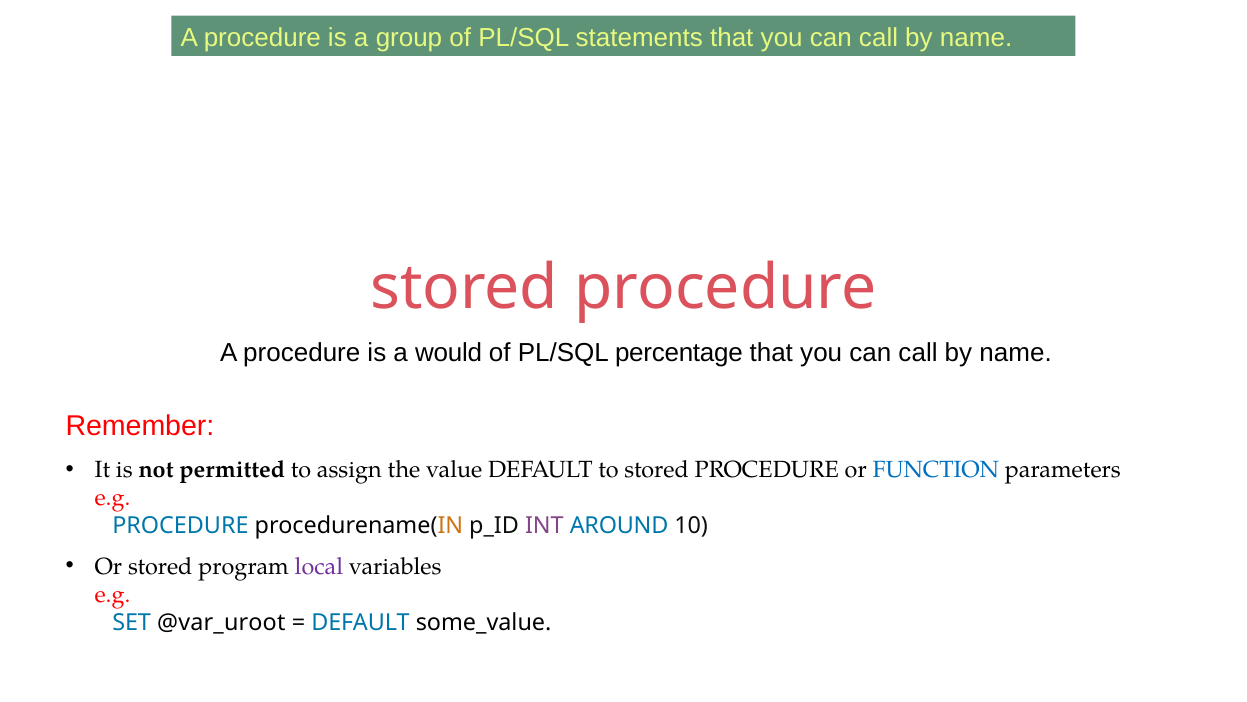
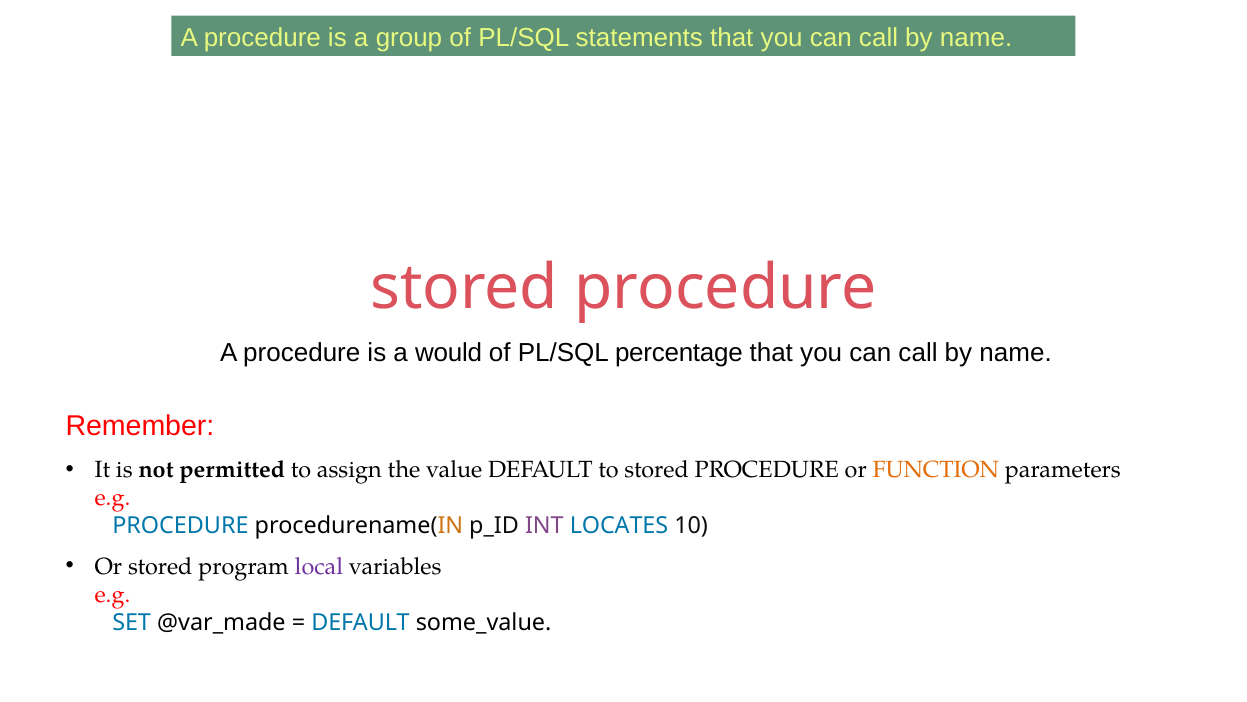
FUNCTION colour: blue -> orange
AROUND: AROUND -> LOCATES
@var_uroot: @var_uroot -> @var_made
